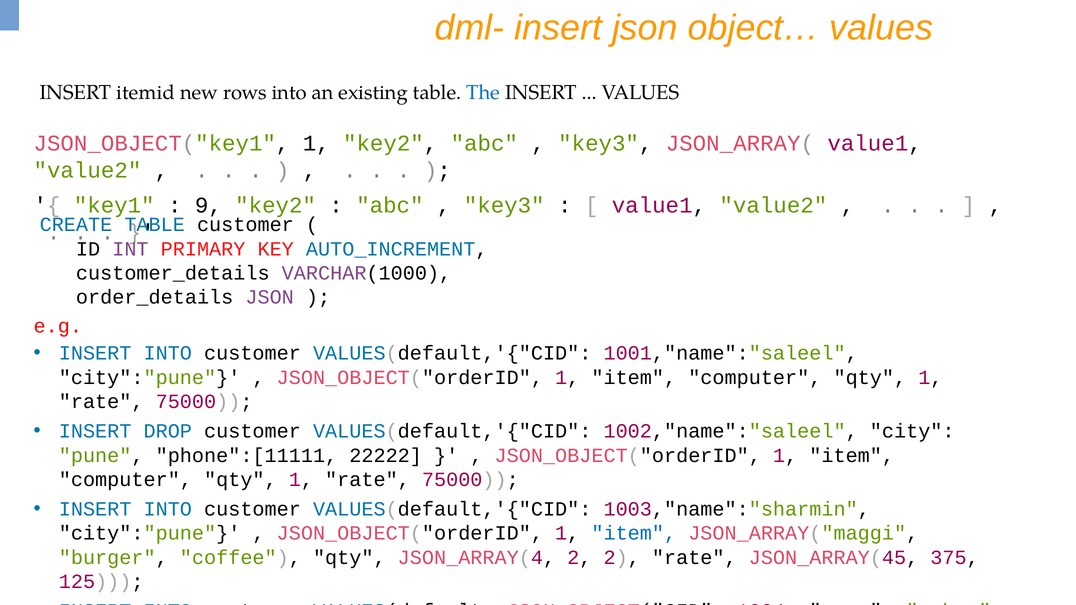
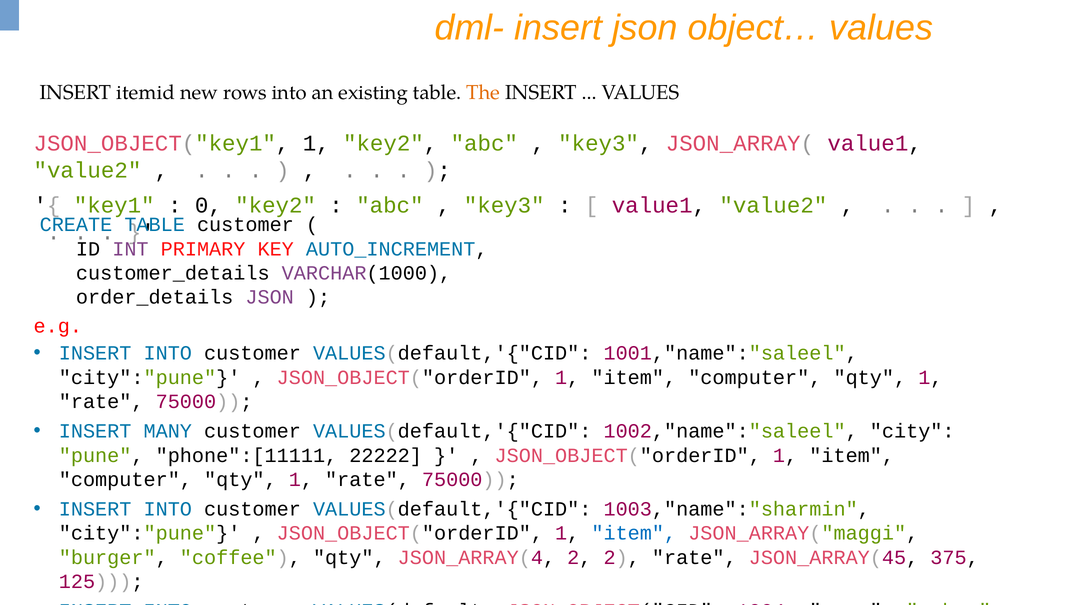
The colour: blue -> orange
9: 9 -> 0
DROP: DROP -> MANY
